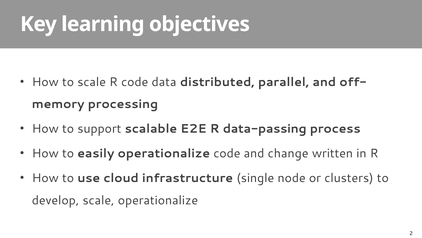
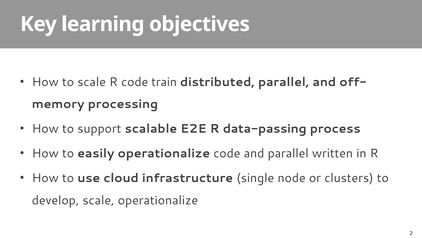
data: data -> train
and change: change -> parallel
